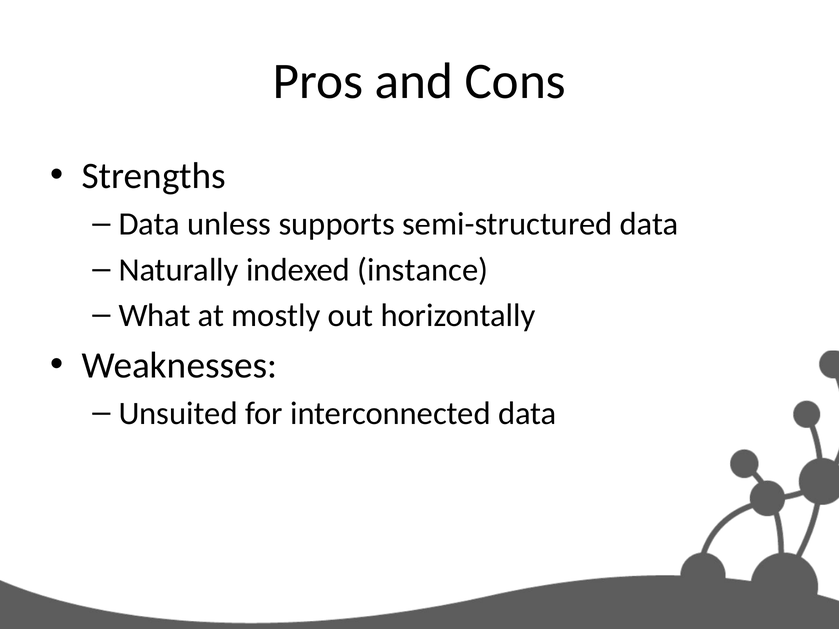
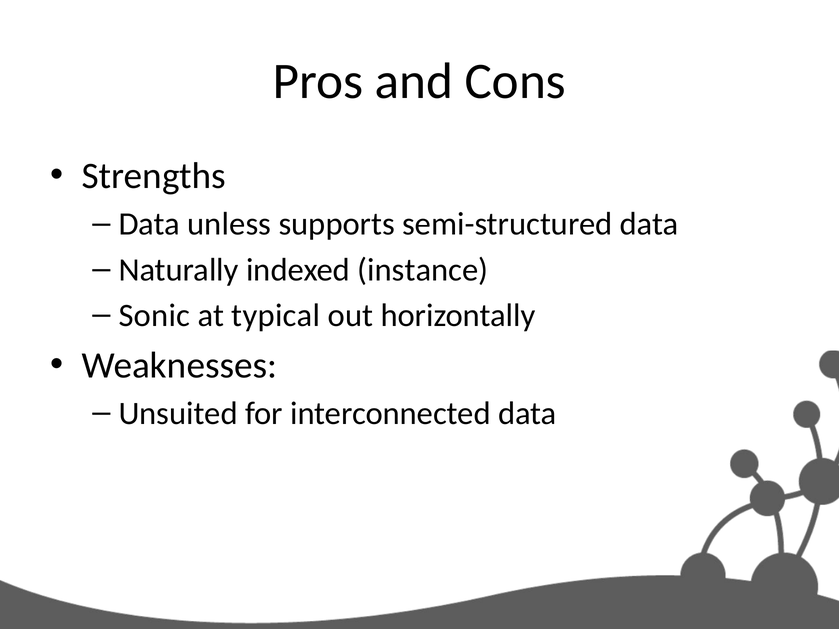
What: What -> Sonic
mostly: mostly -> typical
